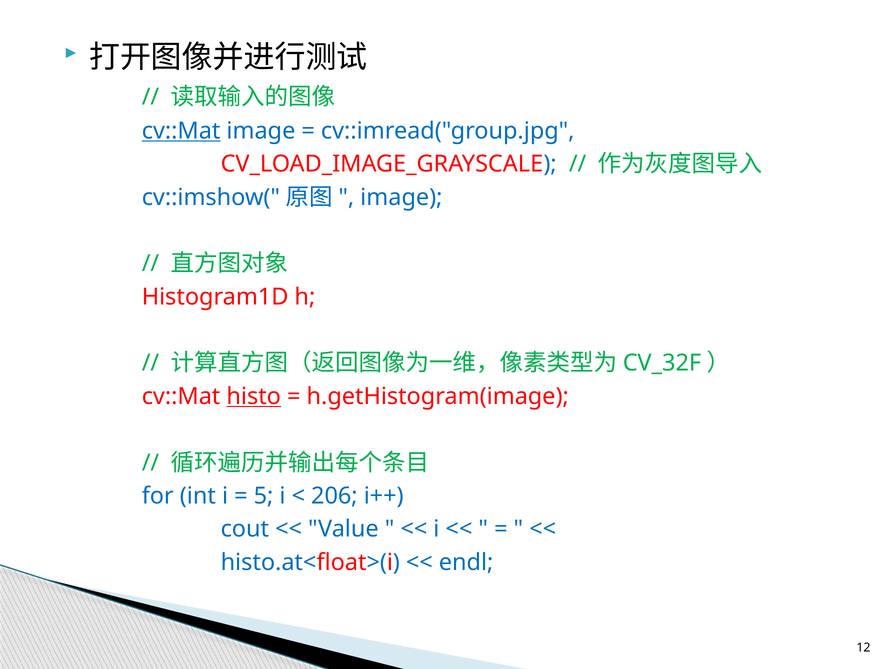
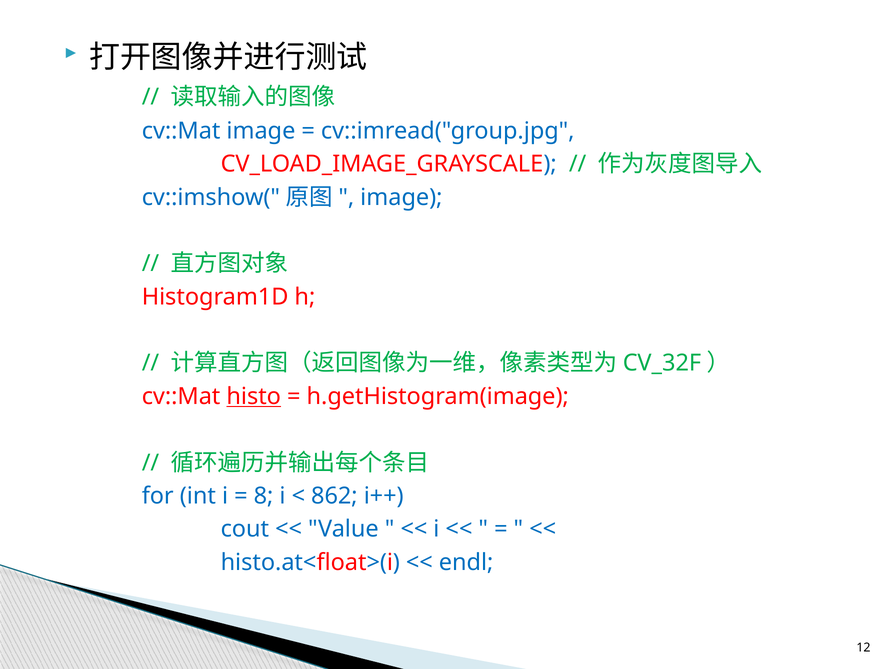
cv::Mat at (181, 131) underline: present -> none
5: 5 -> 8
206: 206 -> 862
